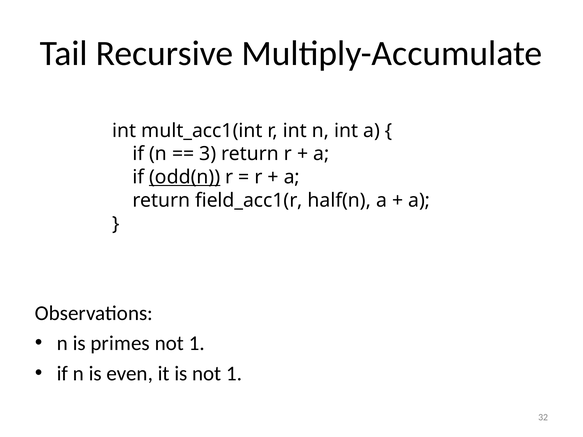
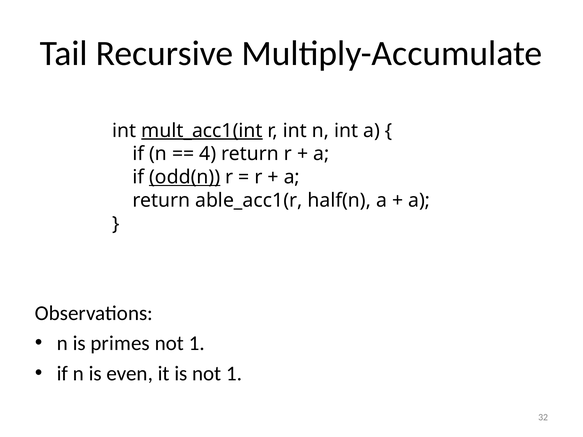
mult_acc1(int underline: none -> present
3: 3 -> 4
field_acc1(r: field_acc1(r -> able_acc1(r
